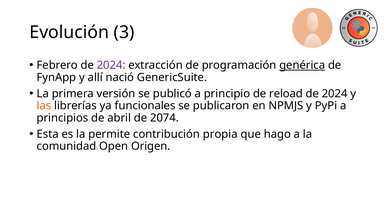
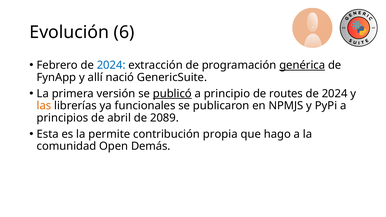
3: 3 -> 6
2024 at (111, 65) colour: purple -> blue
publicó underline: none -> present
reload: reload -> routes
2074: 2074 -> 2089
Origen: Origen -> Demás
